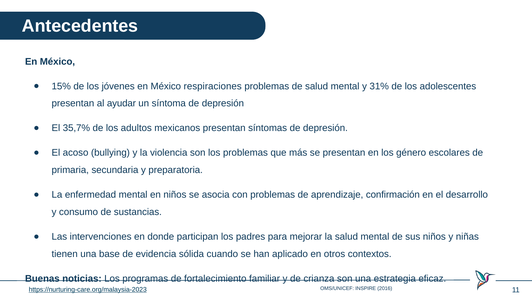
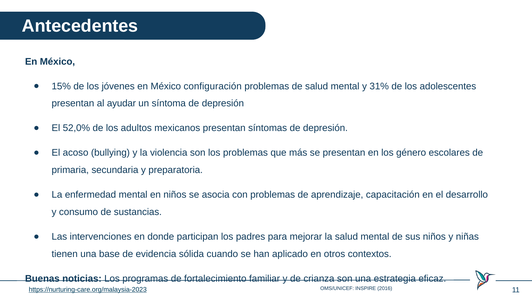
respiraciones: respiraciones -> configuración
35,7%: 35,7% -> 52,0%
confirmación: confirmación -> capacitación
